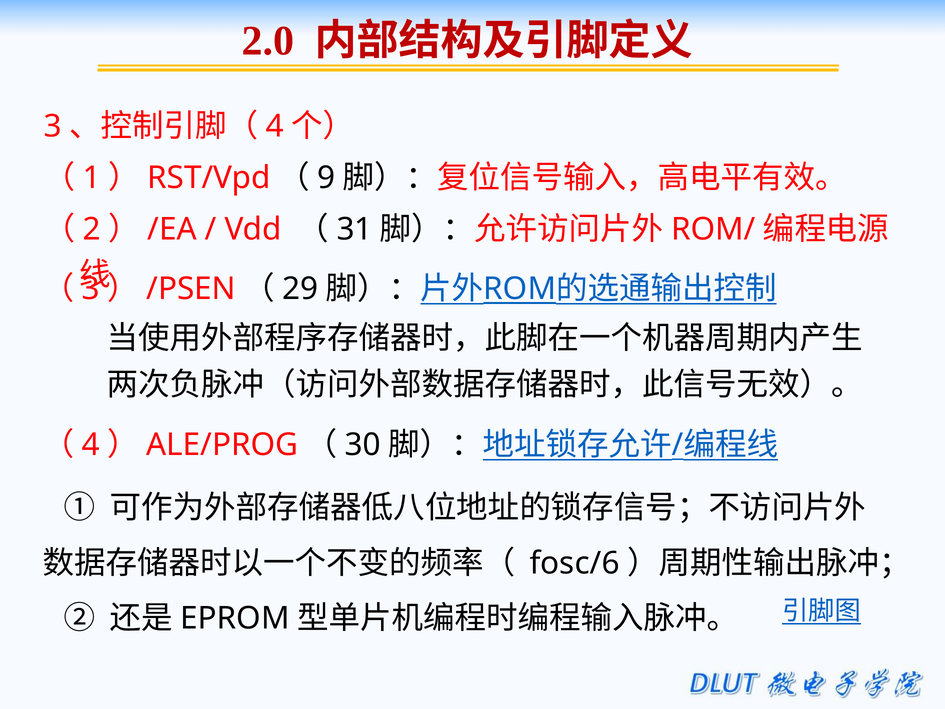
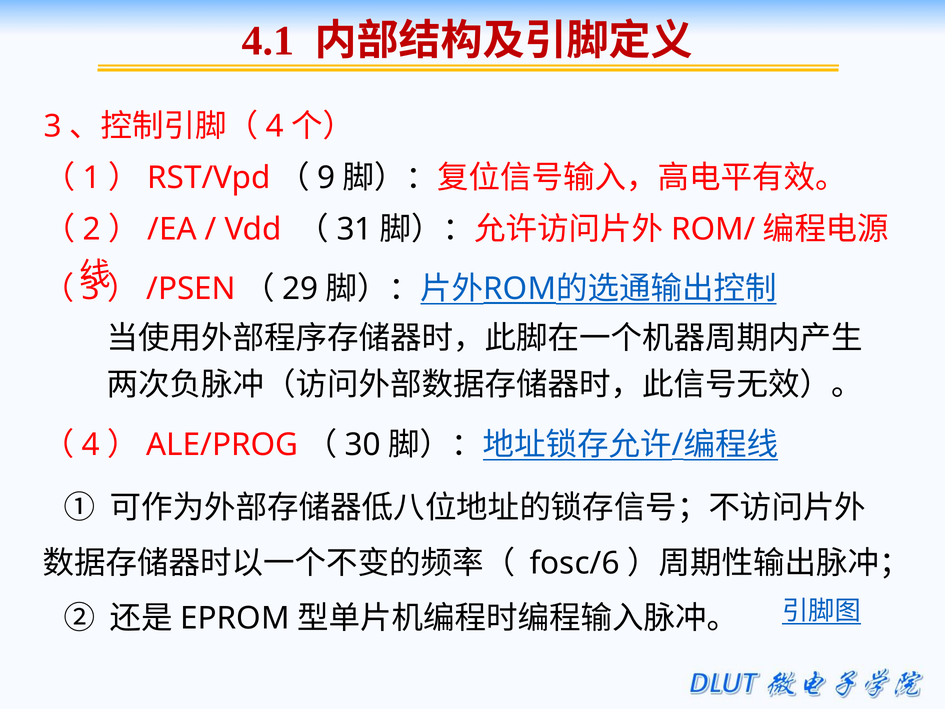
2.0: 2.0 -> 4.1
